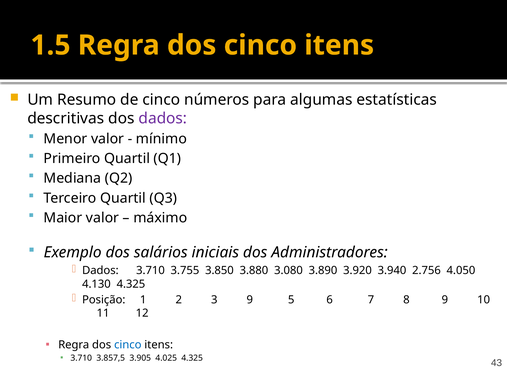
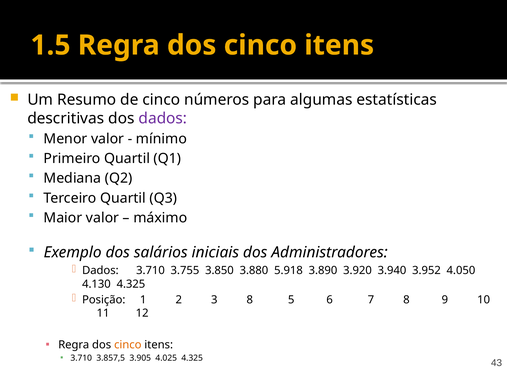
3.080: 3.080 -> 5.918
2.756: 2.756 -> 3.952
3 9: 9 -> 8
cinco at (128, 345) colour: blue -> orange
